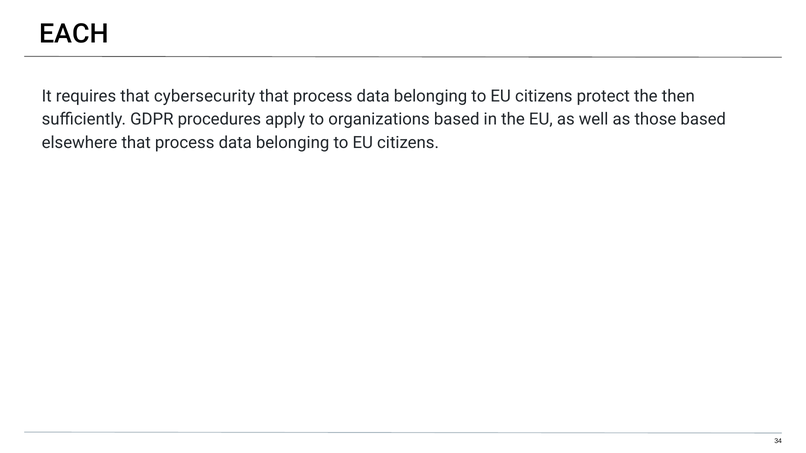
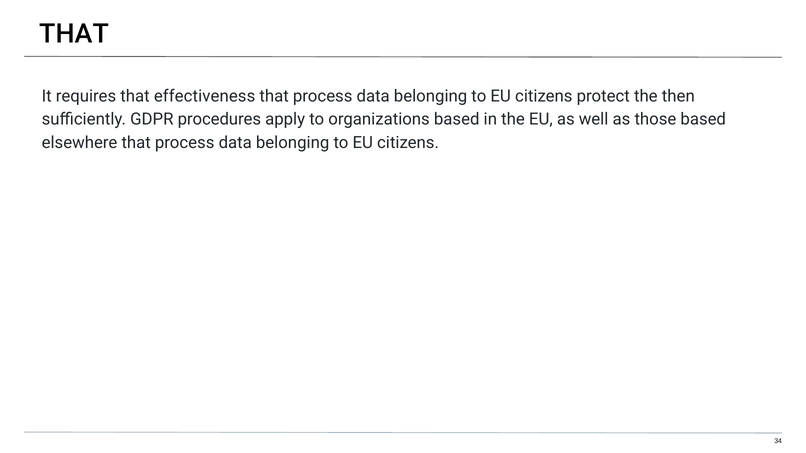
EACH at (74, 34): EACH -> THAT
cybersecurity: cybersecurity -> effectiveness
